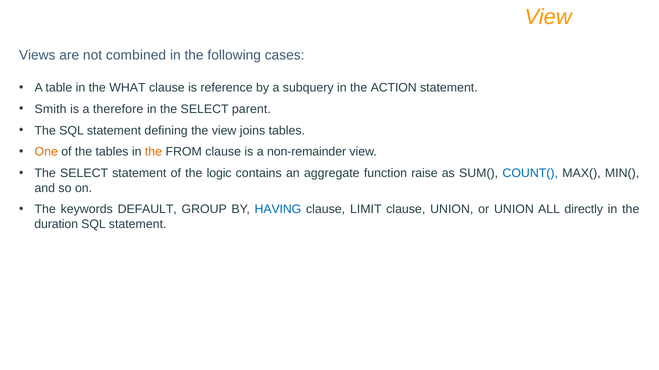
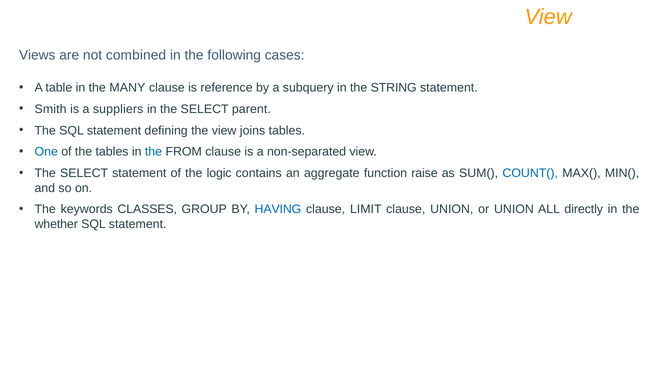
WHAT: WHAT -> MANY
ACTION: ACTION -> STRING
therefore: therefore -> suppliers
One colour: orange -> blue
the at (154, 152) colour: orange -> blue
non-remainder: non-remainder -> non-separated
DEFAULT: DEFAULT -> CLASSES
duration: duration -> whether
